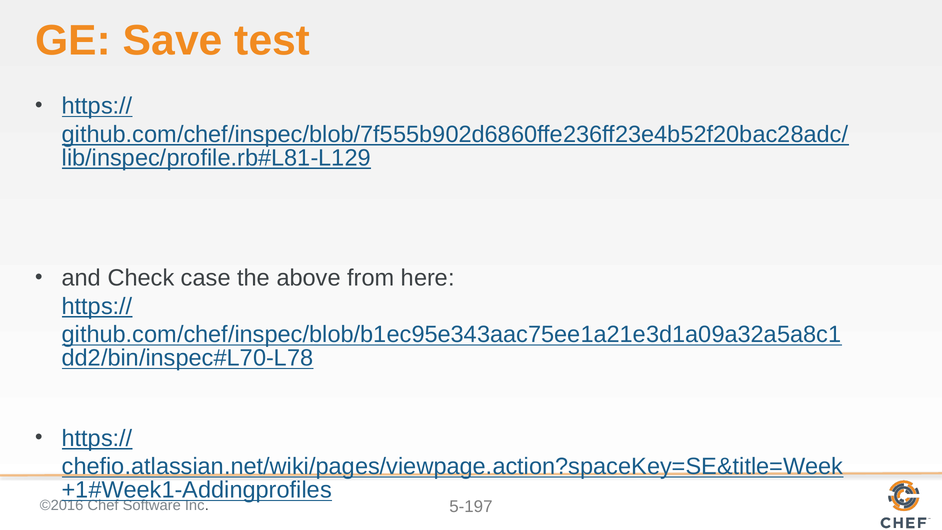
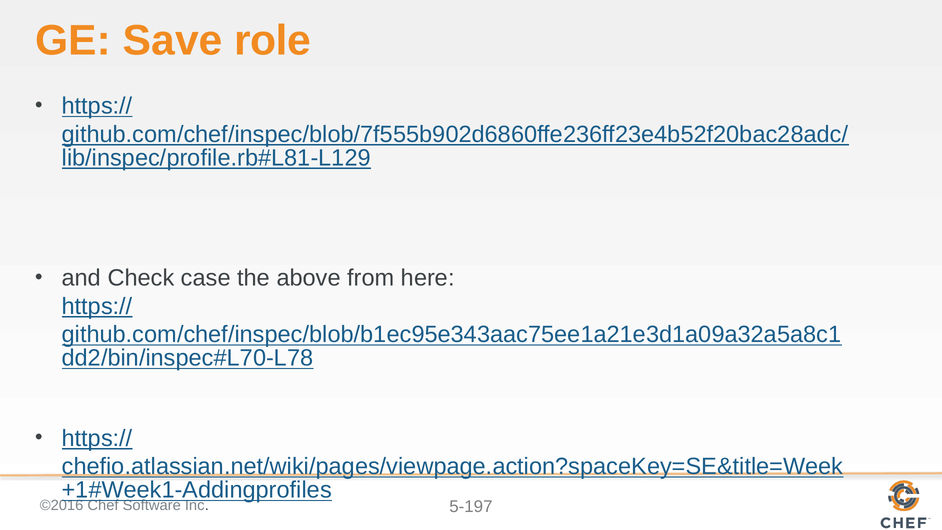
test: test -> role
